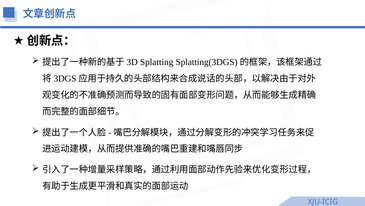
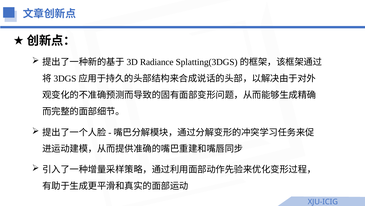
Splatting: Splatting -> Radiance
